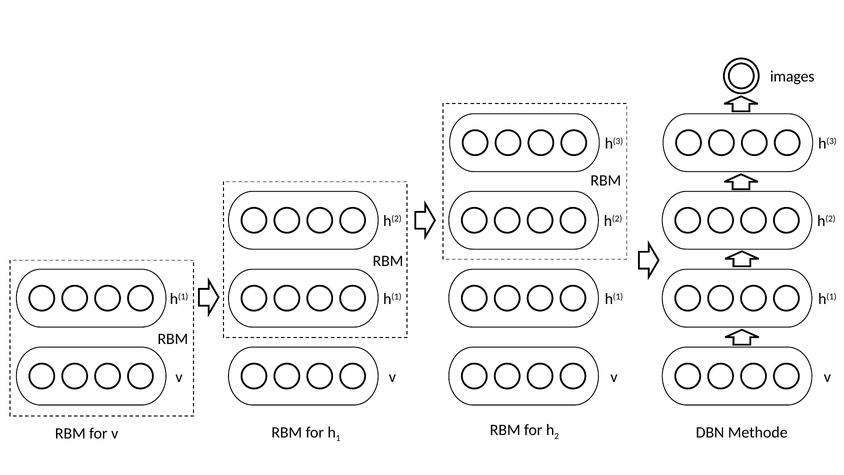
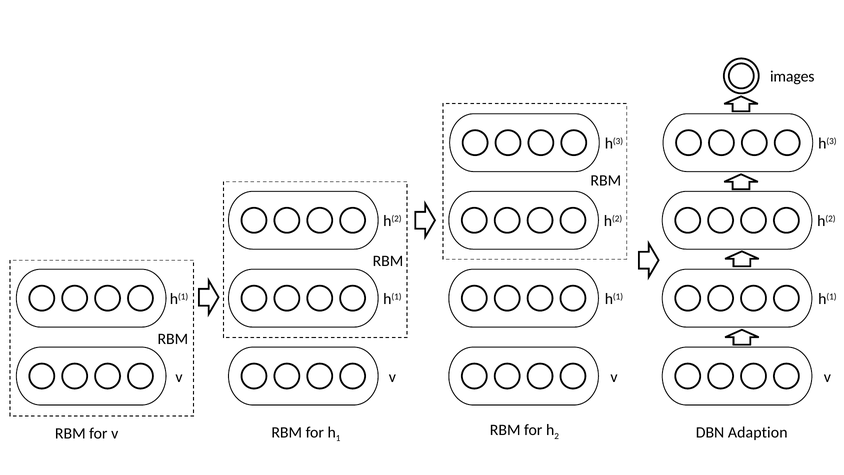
Methode: Methode -> Adaption
